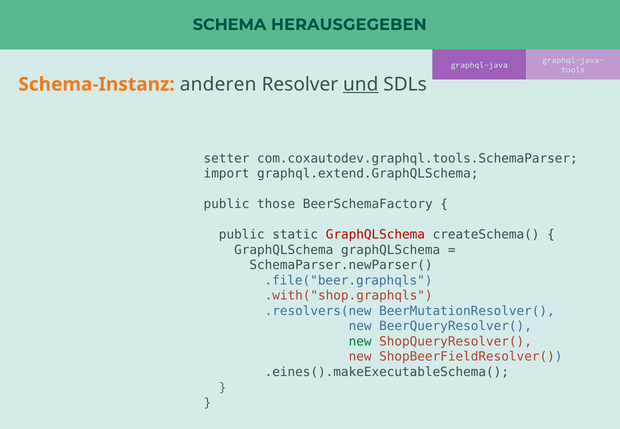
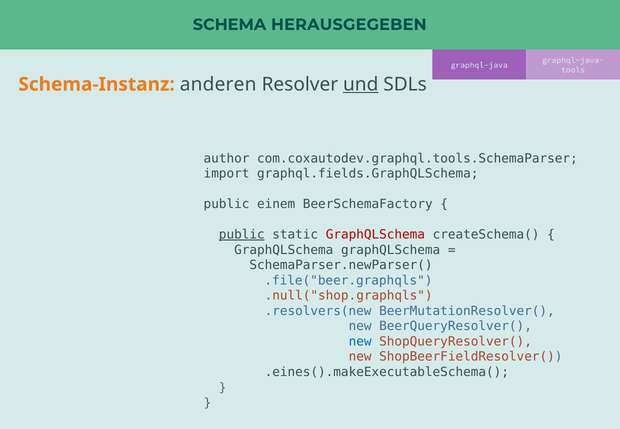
setter: setter -> author
graphql.extend.GraphQLSchema: graphql.extend.GraphQLSchema -> graphql.fields.GraphQLSchema
those: those -> einem
public at (242, 235) underline: none -> present
.with("shop.graphqls: .with("shop.graphqls -> .null("shop.graphqls
new at (360, 342) colour: green -> blue
